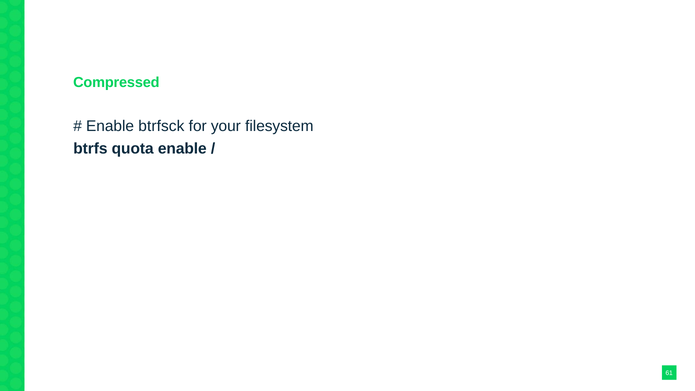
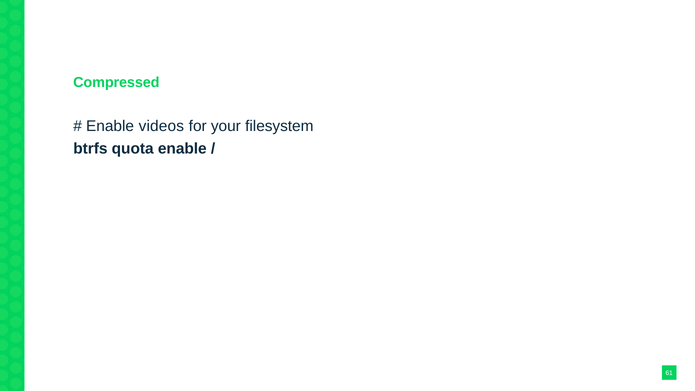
btrfsck: btrfsck -> videos
